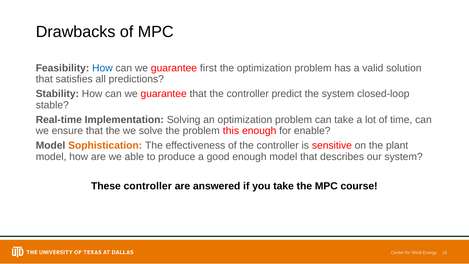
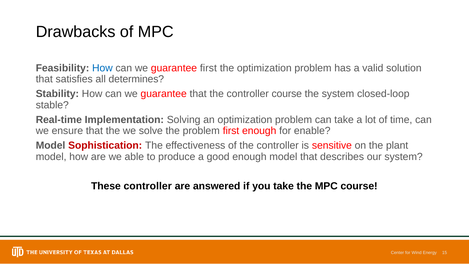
predictions: predictions -> determines
controller predict: predict -> course
problem this: this -> first
Sophistication colour: orange -> red
